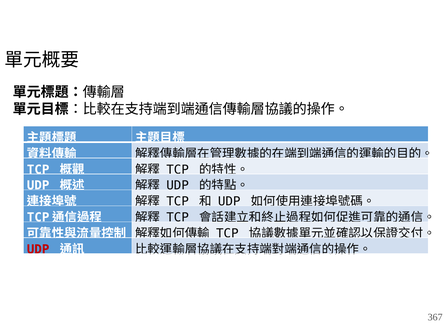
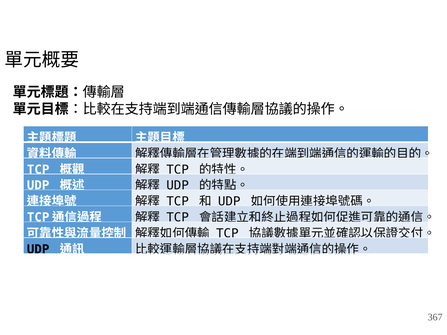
UDP at (38, 250) colour: red -> black
